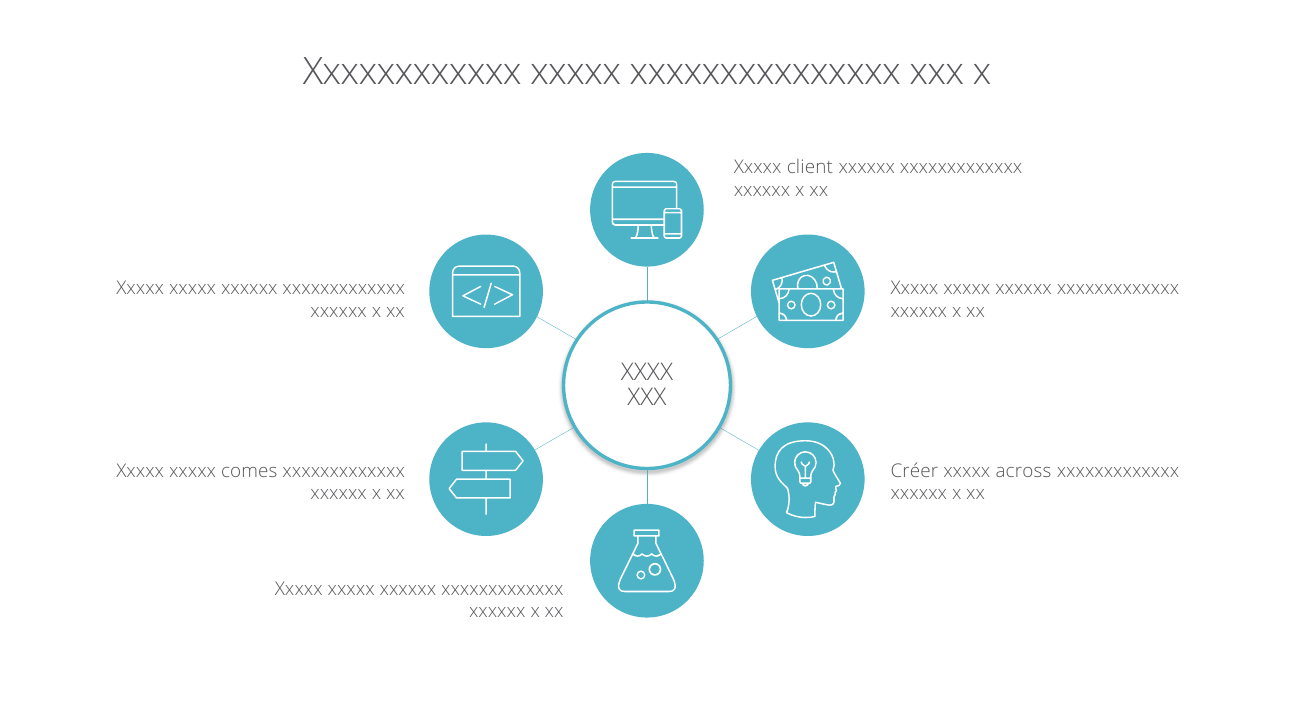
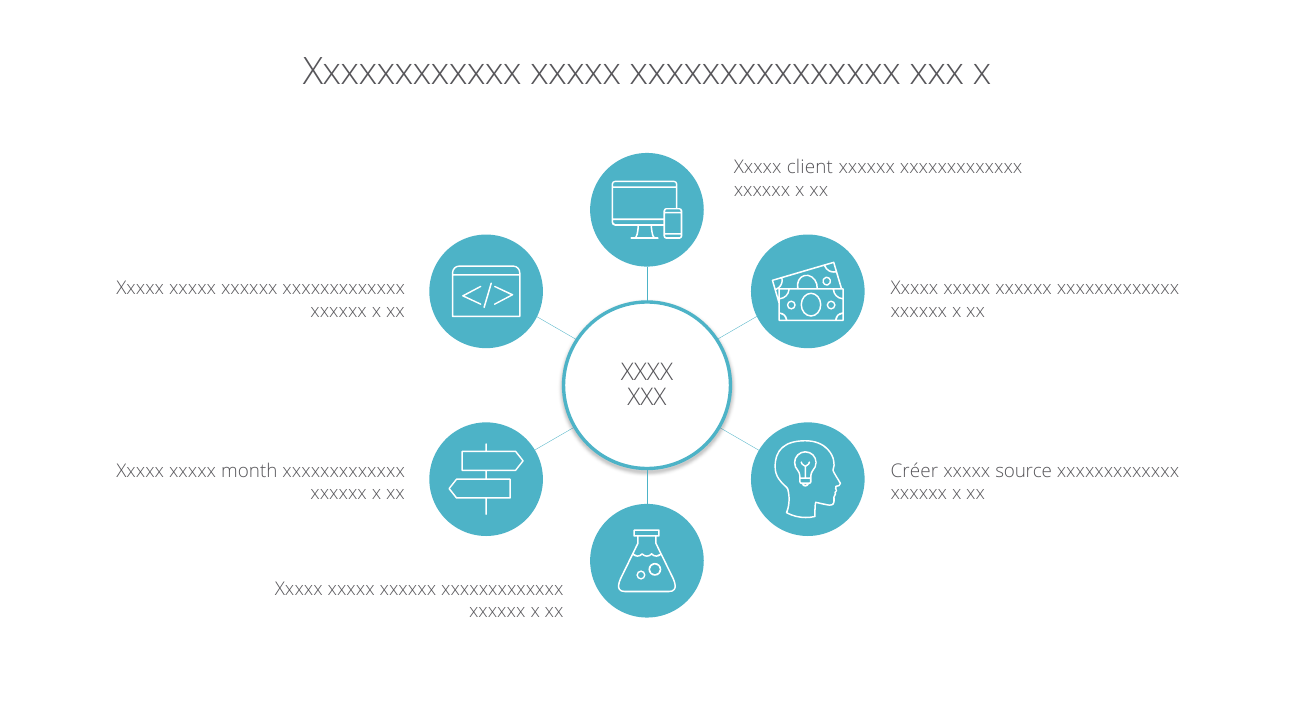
comes: comes -> month
across: across -> source
